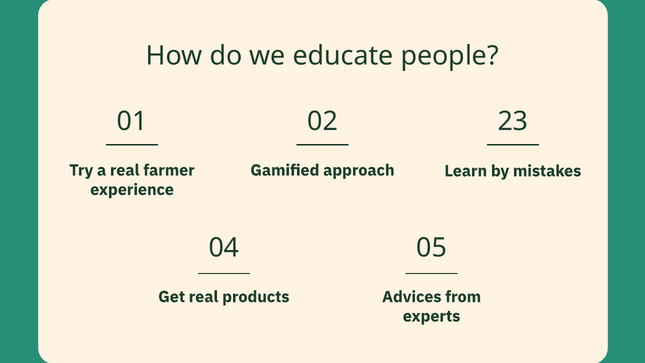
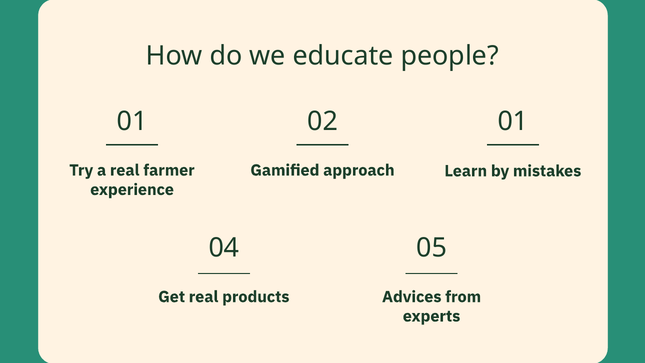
02 23: 23 -> 01
